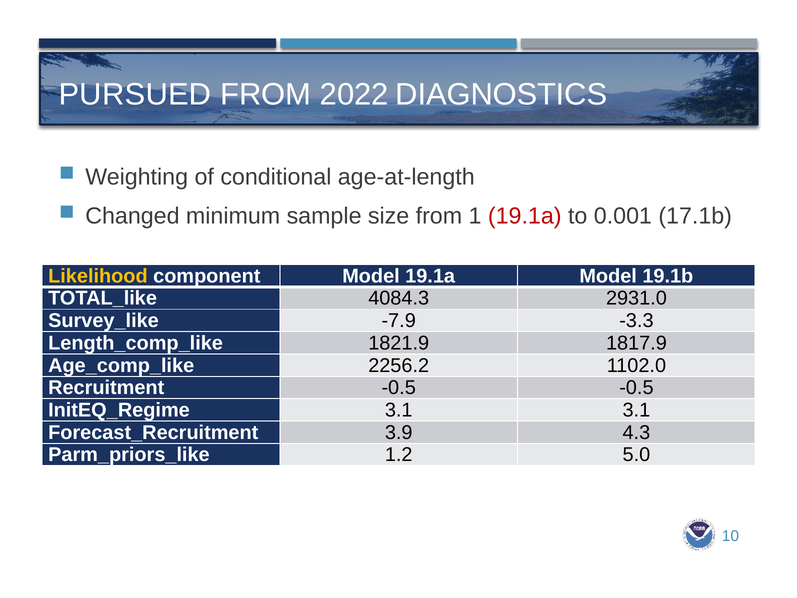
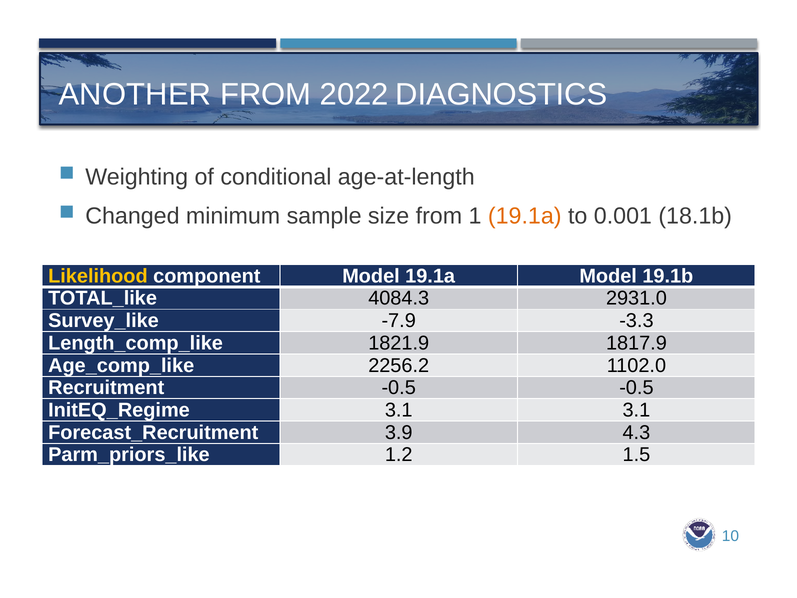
PURSUED: PURSUED -> ANOTHER
19.1a at (525, 216) colour: red -> orange
17.1b: 17.1b -> 18.1b
5.0: 5.0 -> 1.5
